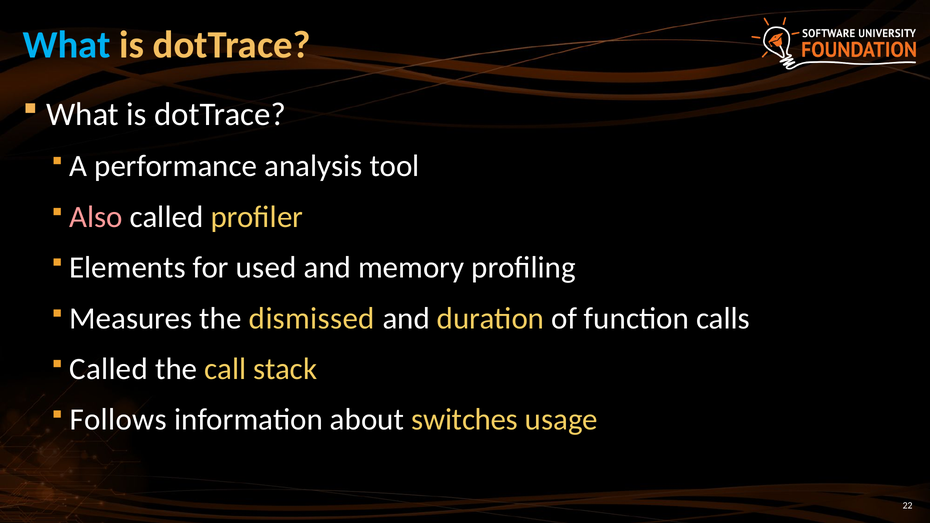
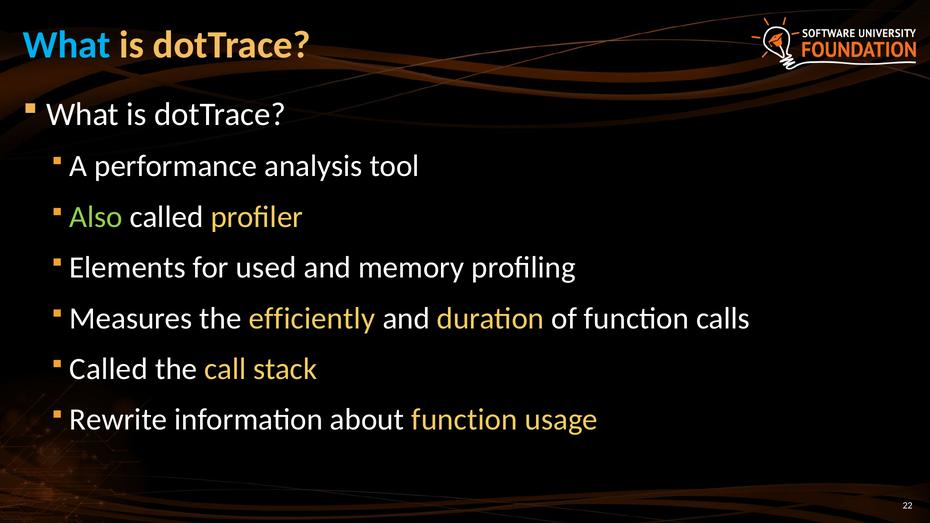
Also colour: pink -> light green
dismissed: dismissed -> efficiently
Follows: Follows -> Rewrite
about switches: switches -> function
